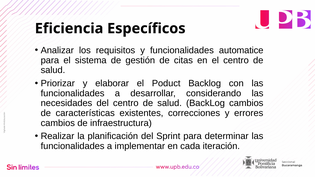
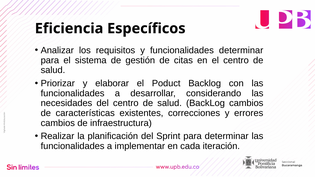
funcionalidades automatice: automatice -> determinar
